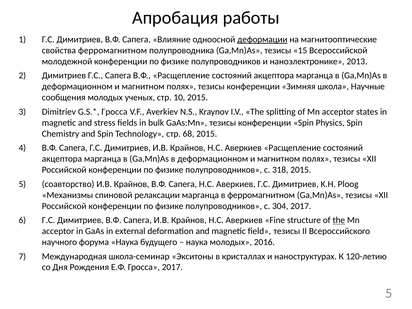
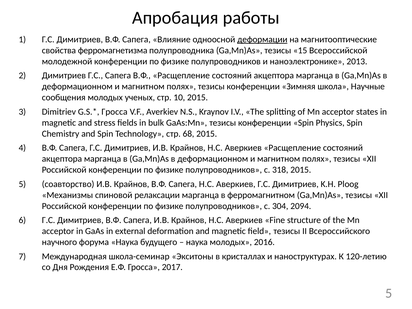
свойства ферромагнитном: ферромагнитном -> ферромагнетизма
304 2017: 2017 -> 2094
the at (339, 220) underline: present -> none
